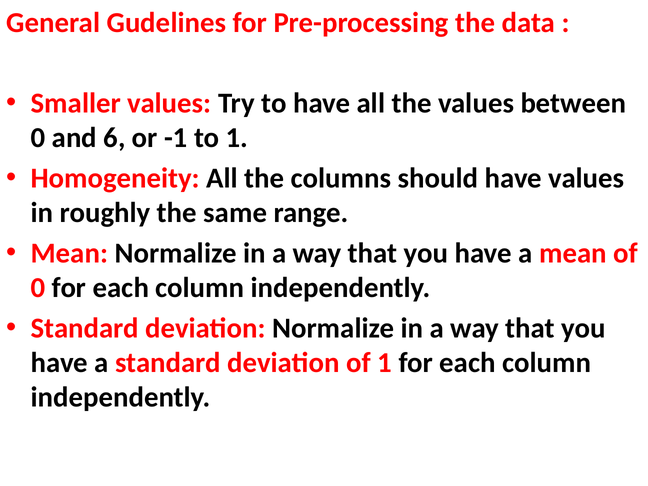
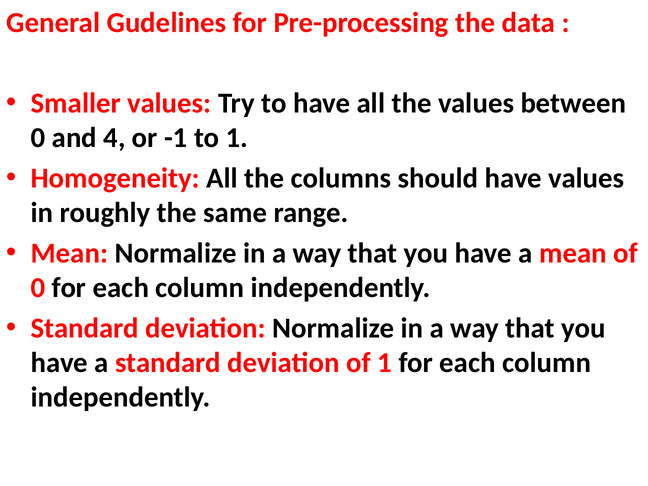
6: 6 -> 4
